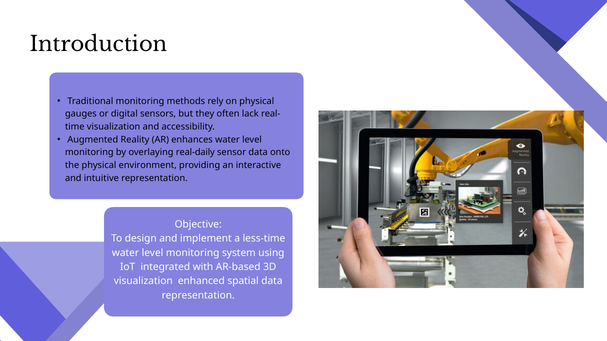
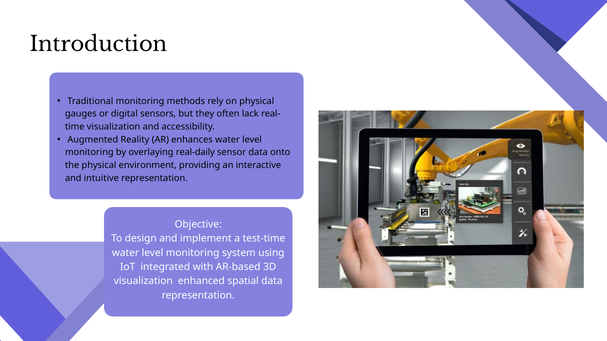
less-time: less-time -> test-time
